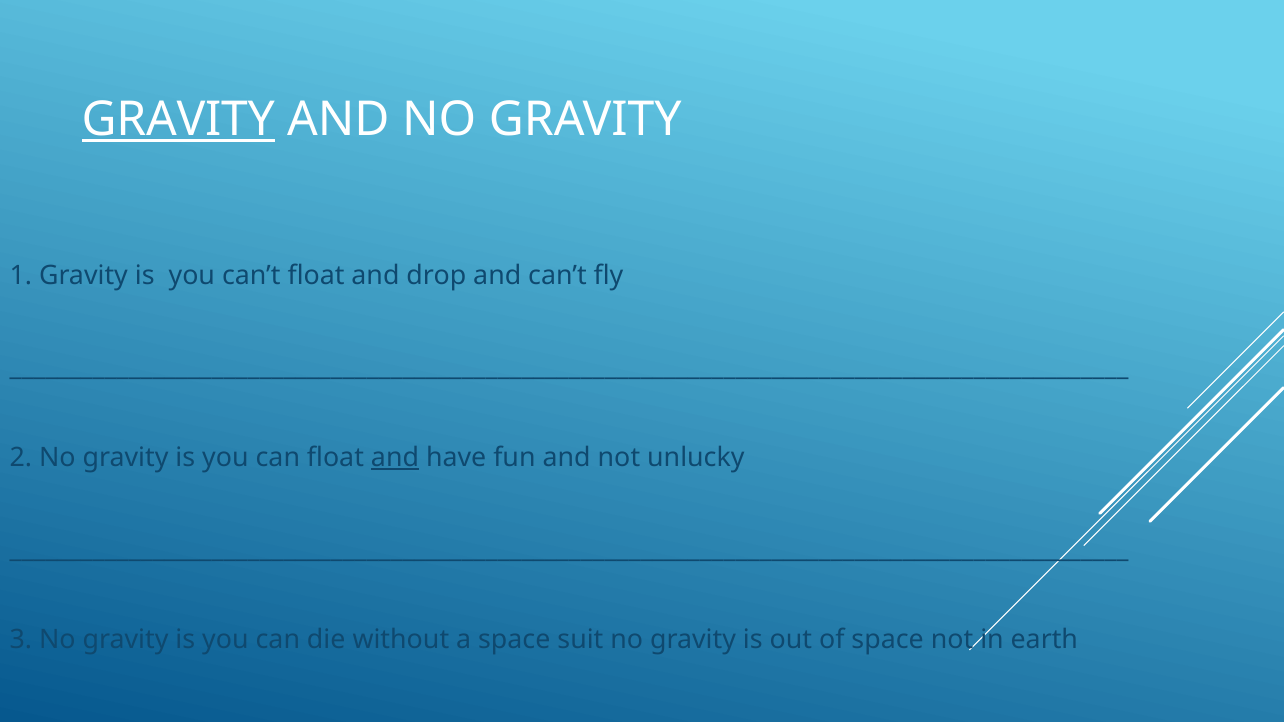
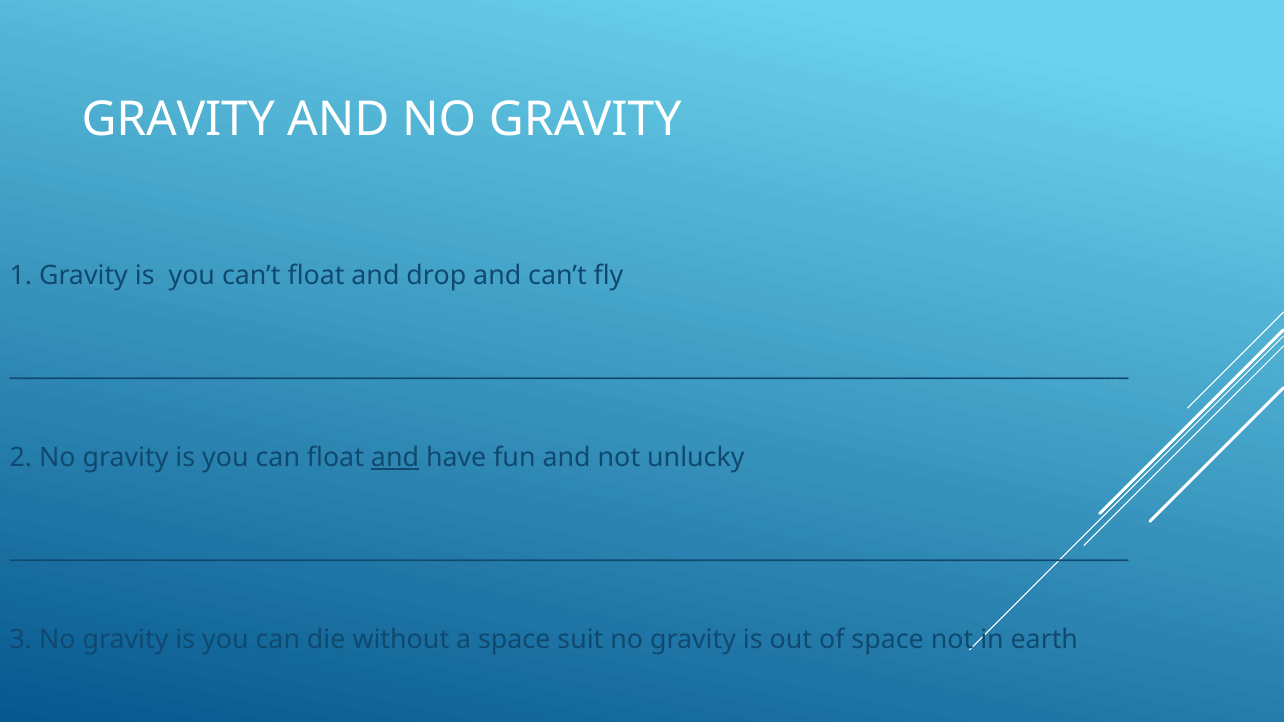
GRAVITY at (178, 119) underline: present -> none
